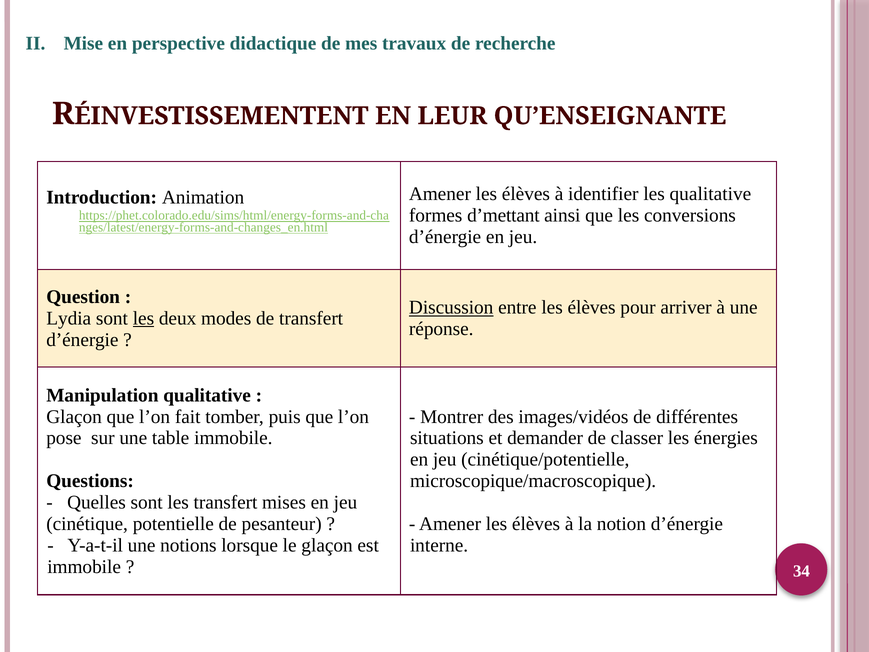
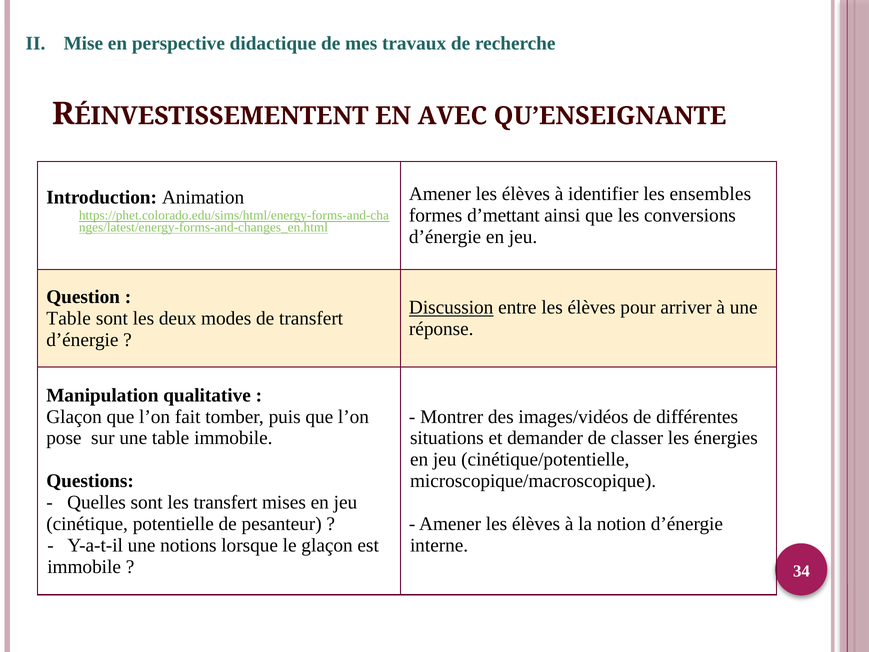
LEUR: LEUR -> AVEC
les qualitative: qualitative -> ensembles
Lydia at (69, 318): Lydia -> Table
les at (143, 318) underline: present -> none
